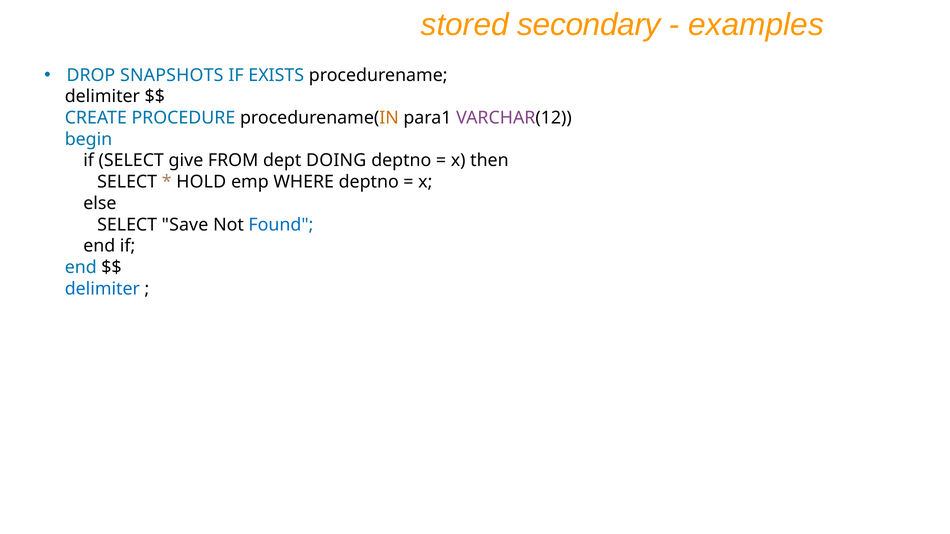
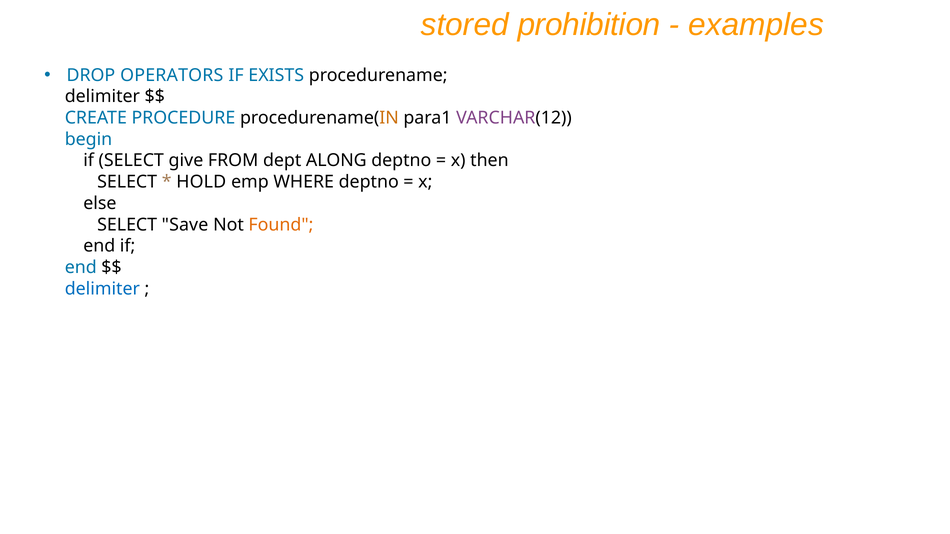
secondary: secondary -> prohibition
SNAPSHOTS: SNAPSHOTS -> OPERATORS
DOING: DOING -> ALONG
Found colour: blue -> orange
